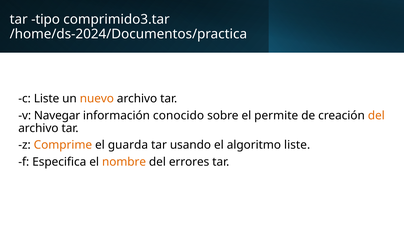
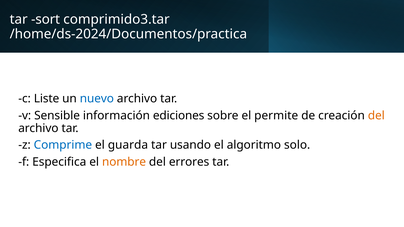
tipo: tipo -> sort
nuevo colour: orange -> blue
Navegar: Navegar -> Sensible
conocido: conocido -> ediciones
Comprime colour: orange -> blue
algoritmo liste: liste -> solo
